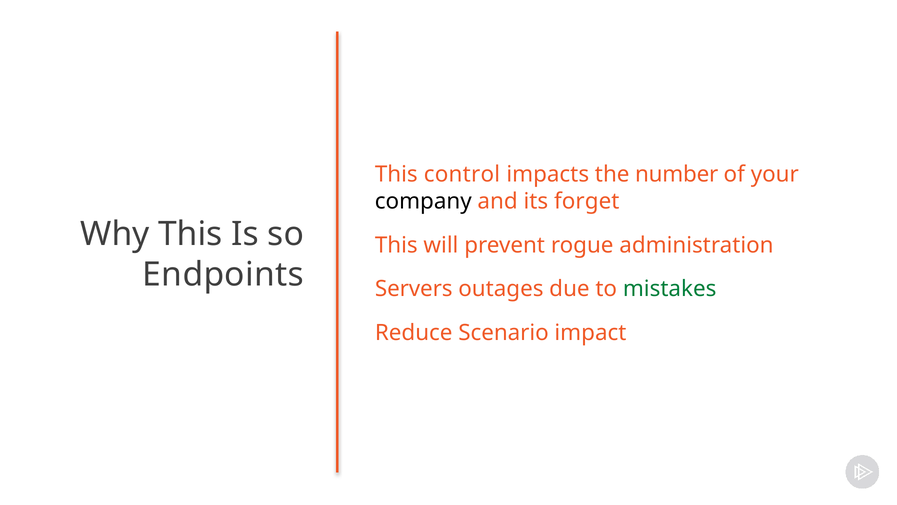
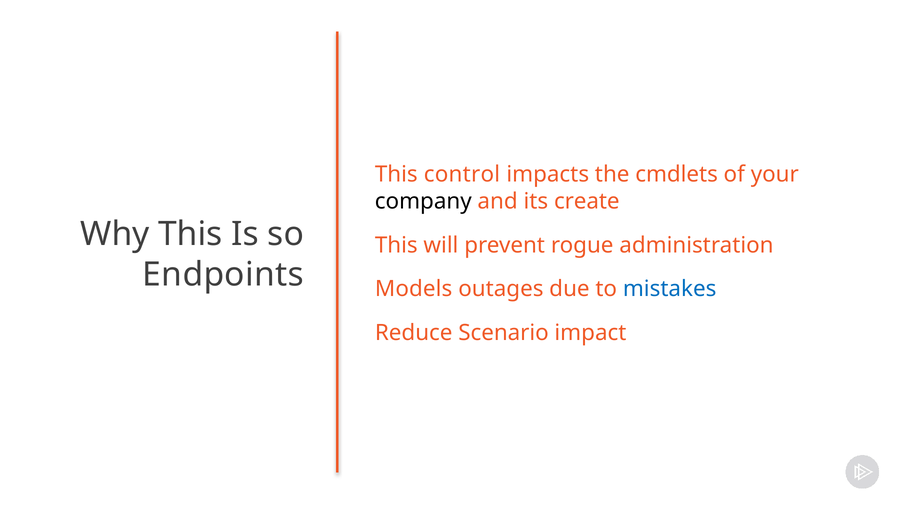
number: number -> cmdlets
forget: forget -> create
Servers: Servers -> Models
mistakes colour: green -> blue
